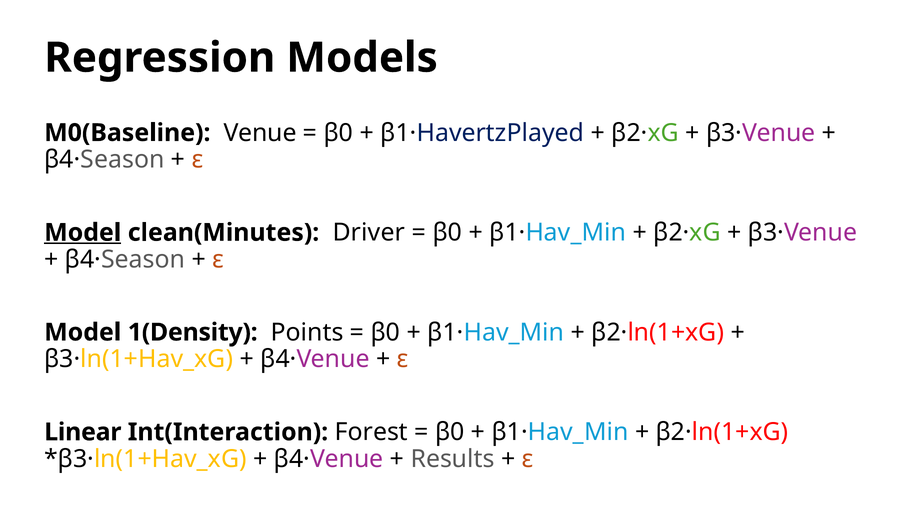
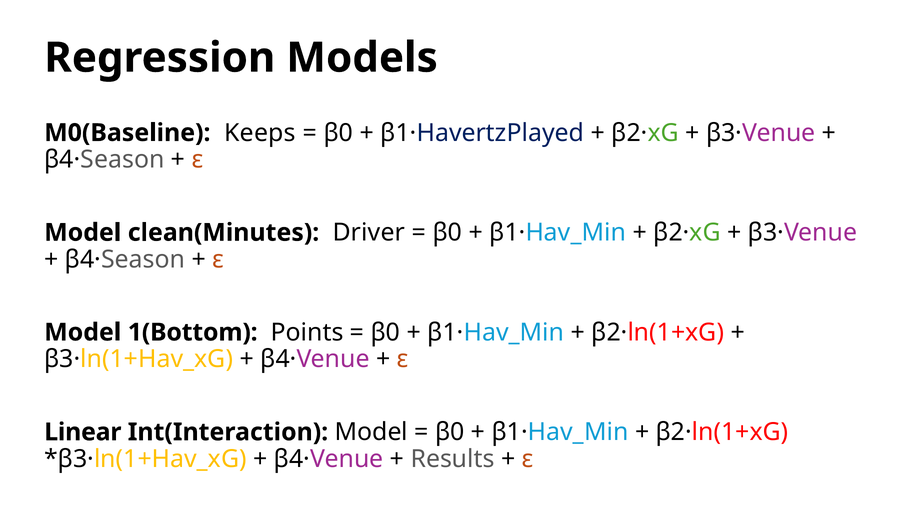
Venue: Venue -> Keeps
Model at (83, 233) underline: present -> none
1(Density: 1(Density -> 1(Bottom
Int(Interaction Forest: Forest -> Model
